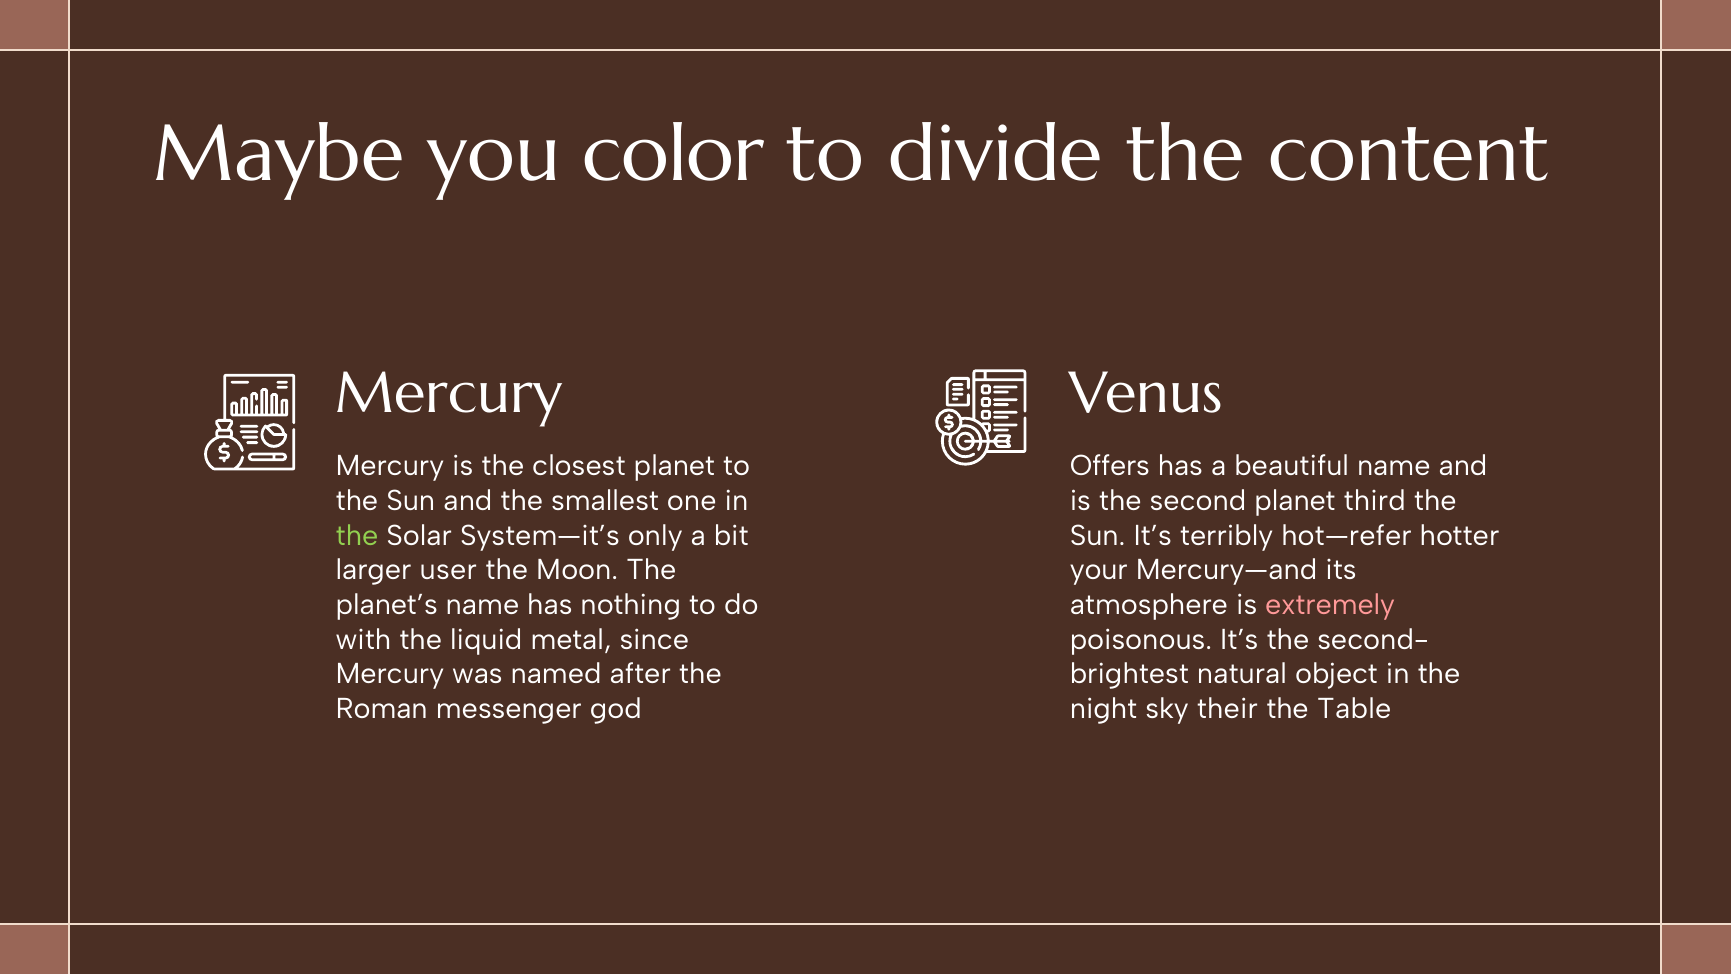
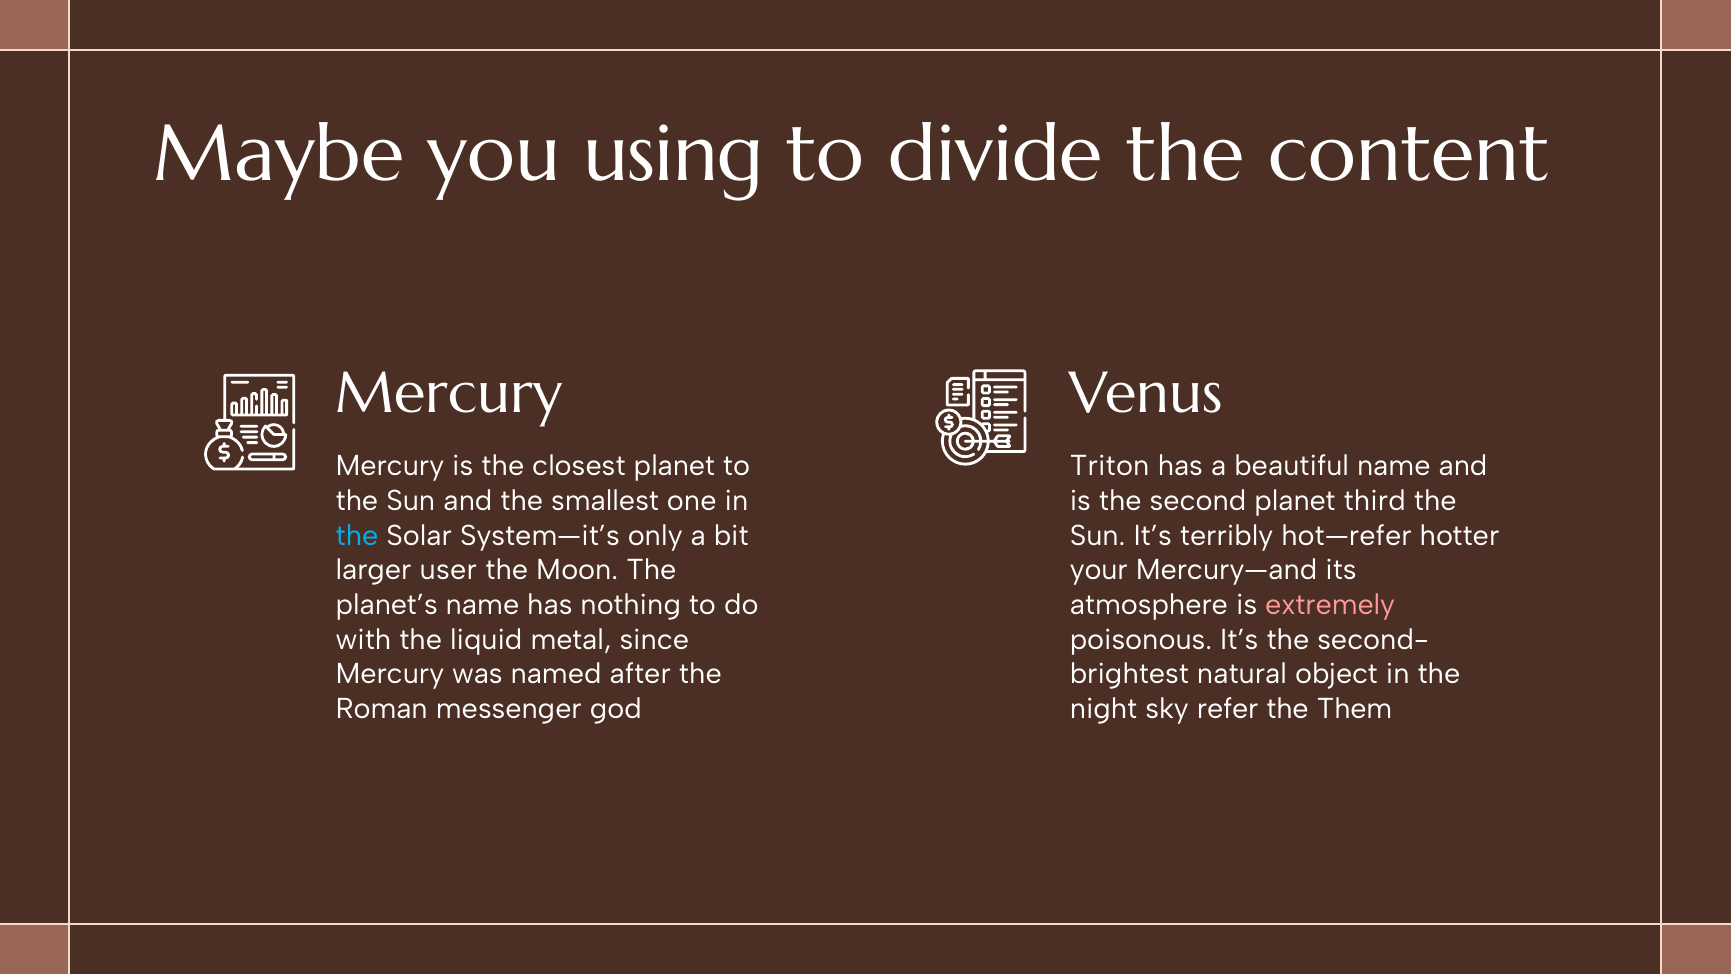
color: color -> using
Offers: Offers -> Triton
the at (357, 535) colour: light green -> light blue
their: their -> refer
Table: Table -> Them
